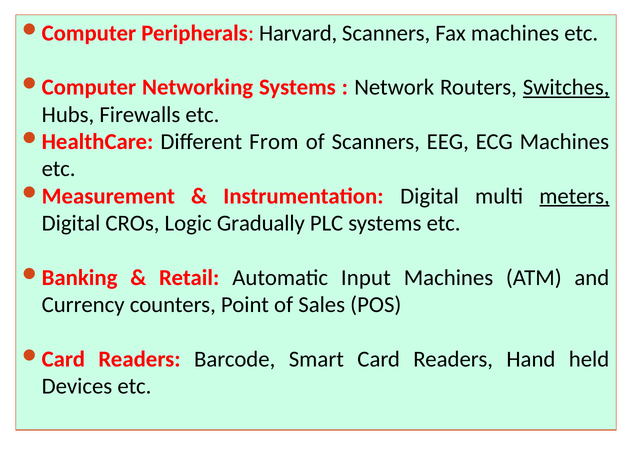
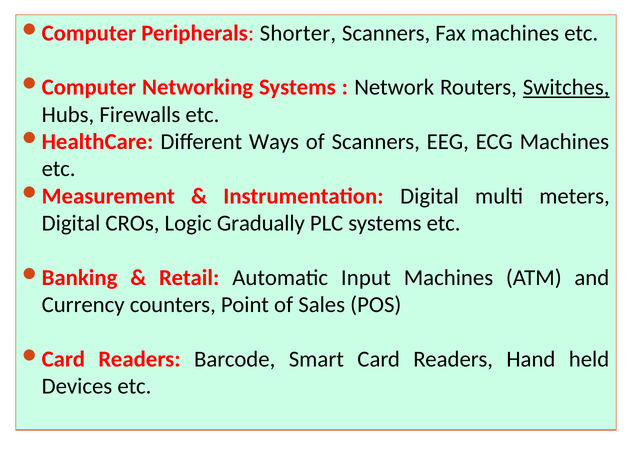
Harvard: Harvard -> Shorter
From: From -> Ways
meters underline: present -> none
